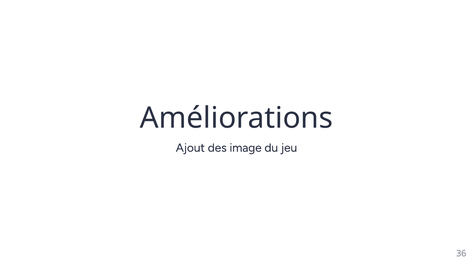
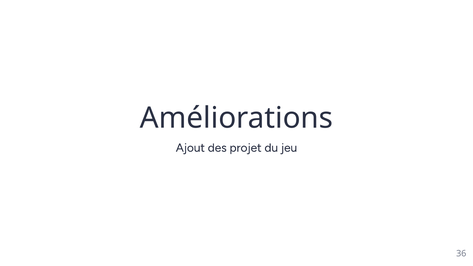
image: image -> projet
